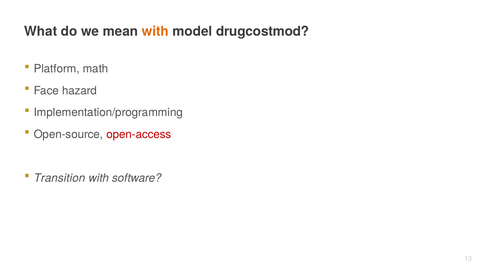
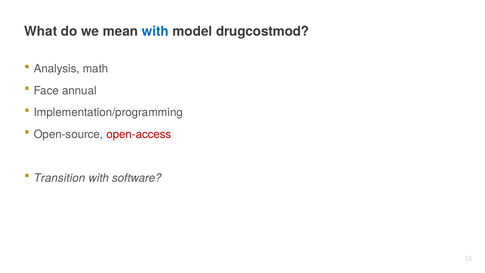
with at (155, 31) colour: orange -> blue
Platform: Platform -> Analysis
hazard: hazard -> annual
